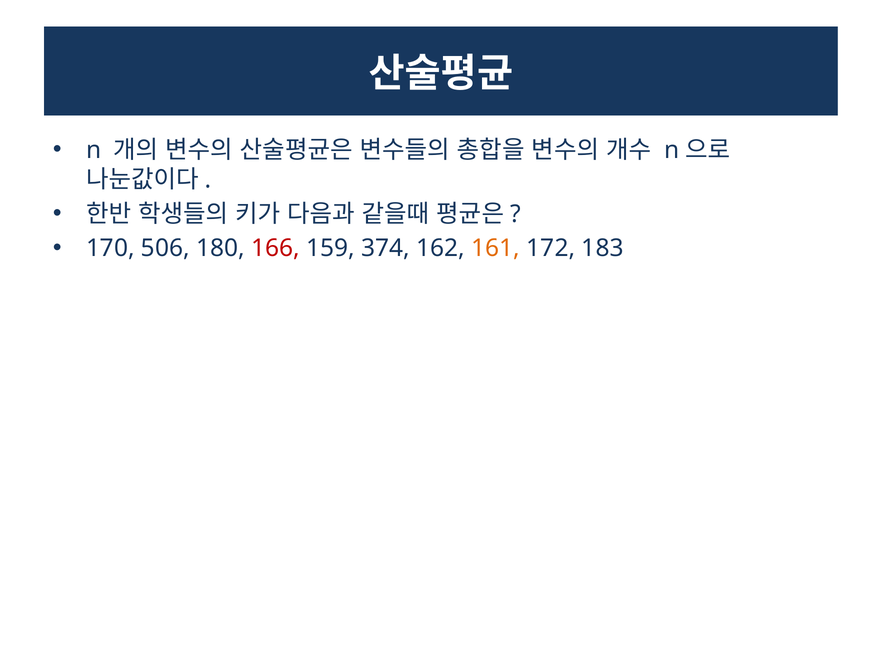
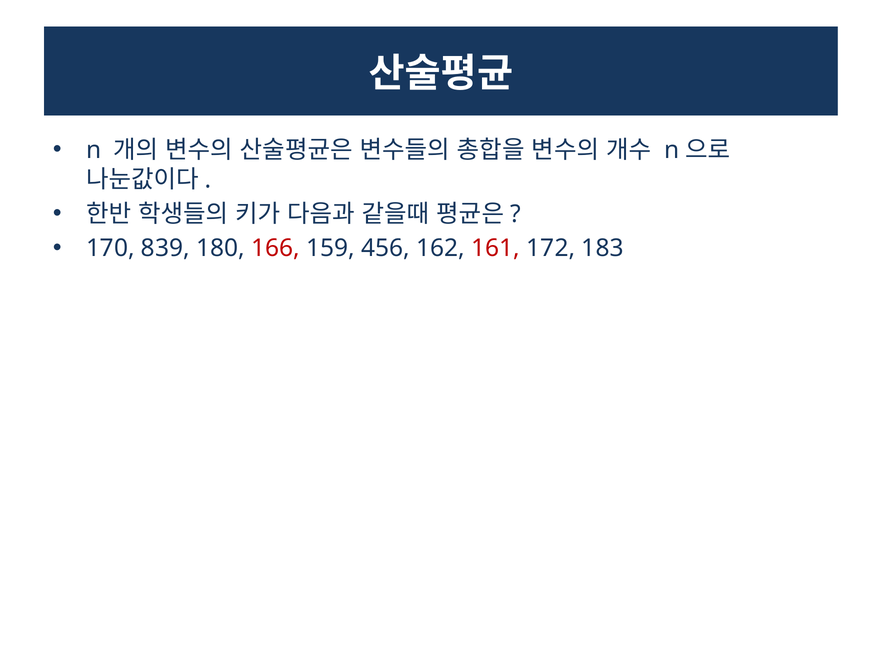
506: 506 -> 839
374: 374 -> 456
161 colour: orange -> red
